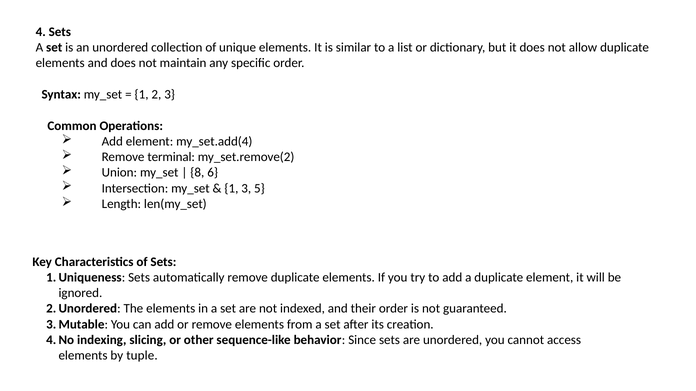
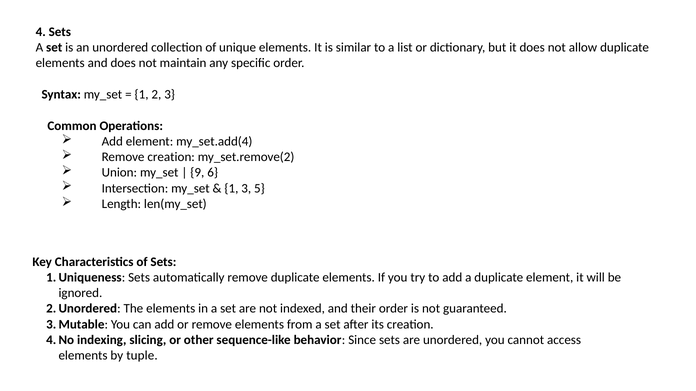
Remove terminal: terminal -> creation
8: 8 -> 9
